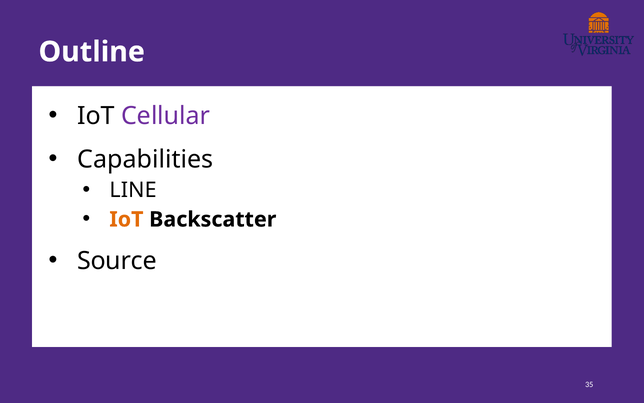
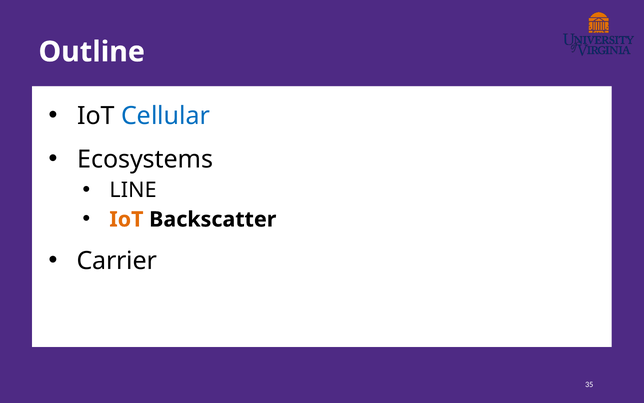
Cellular colour: purple -> blue
Capabilities: Capabilities -> Ecosystems
Source: Source -> Carrier
